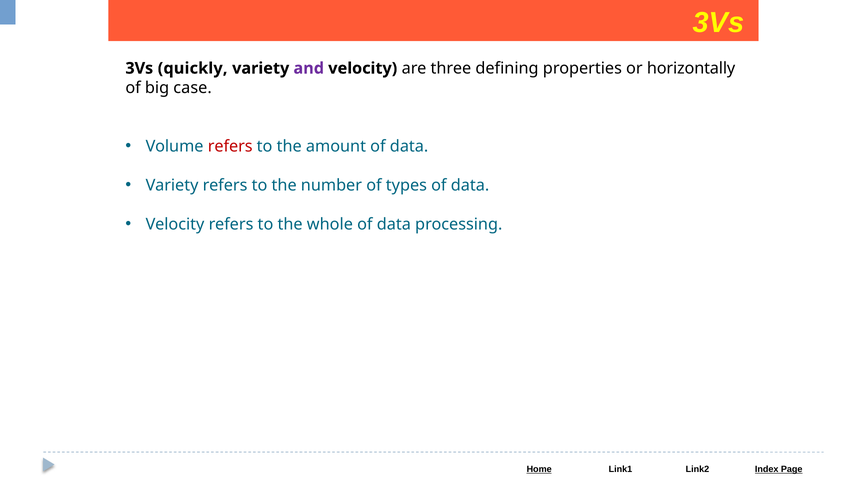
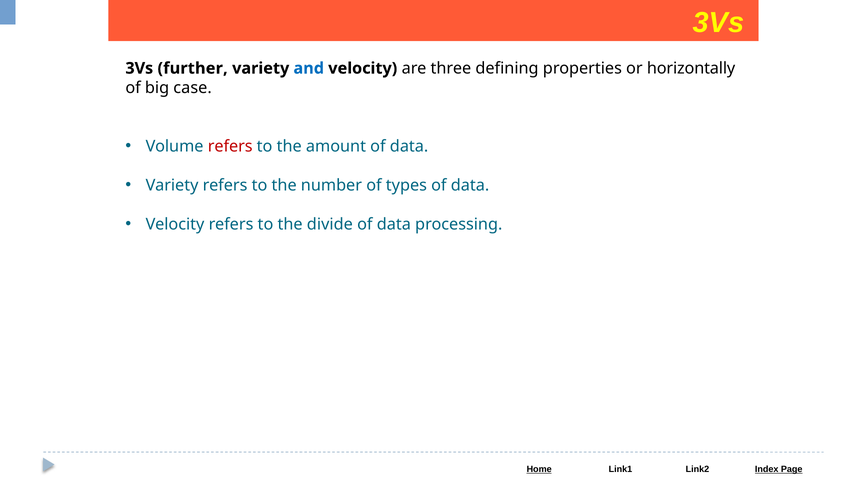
quickly: quickly -> further
and colour: purple -> blue
whole: whole -> divide
